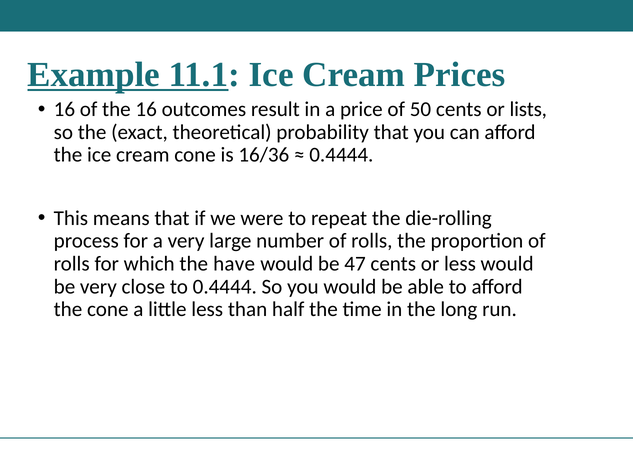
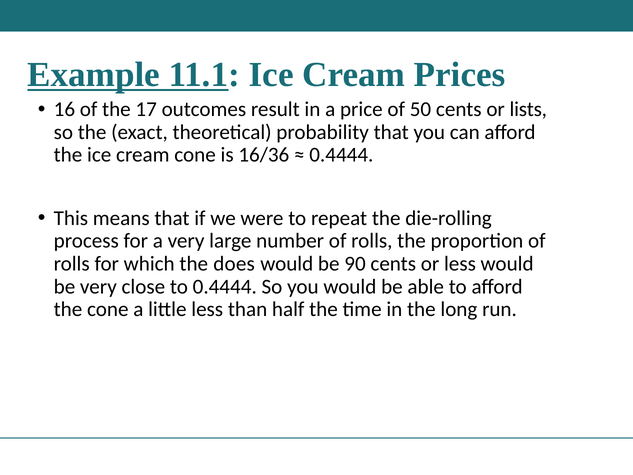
the 16: 16 -> 17
have: have -> does
47: 47 -> 90
